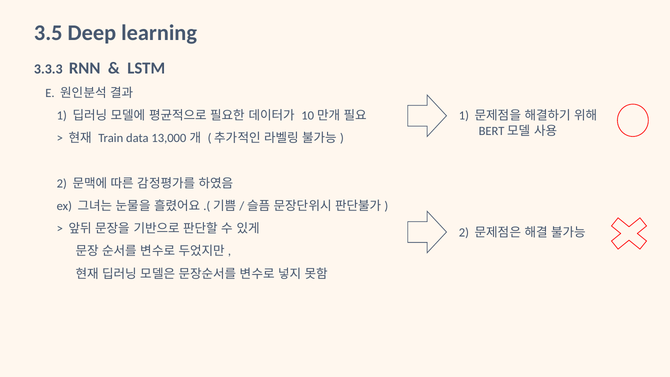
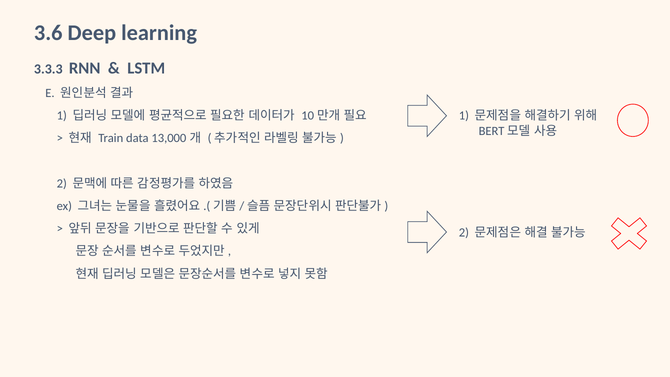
3.5: 3.5 -> 3.6
